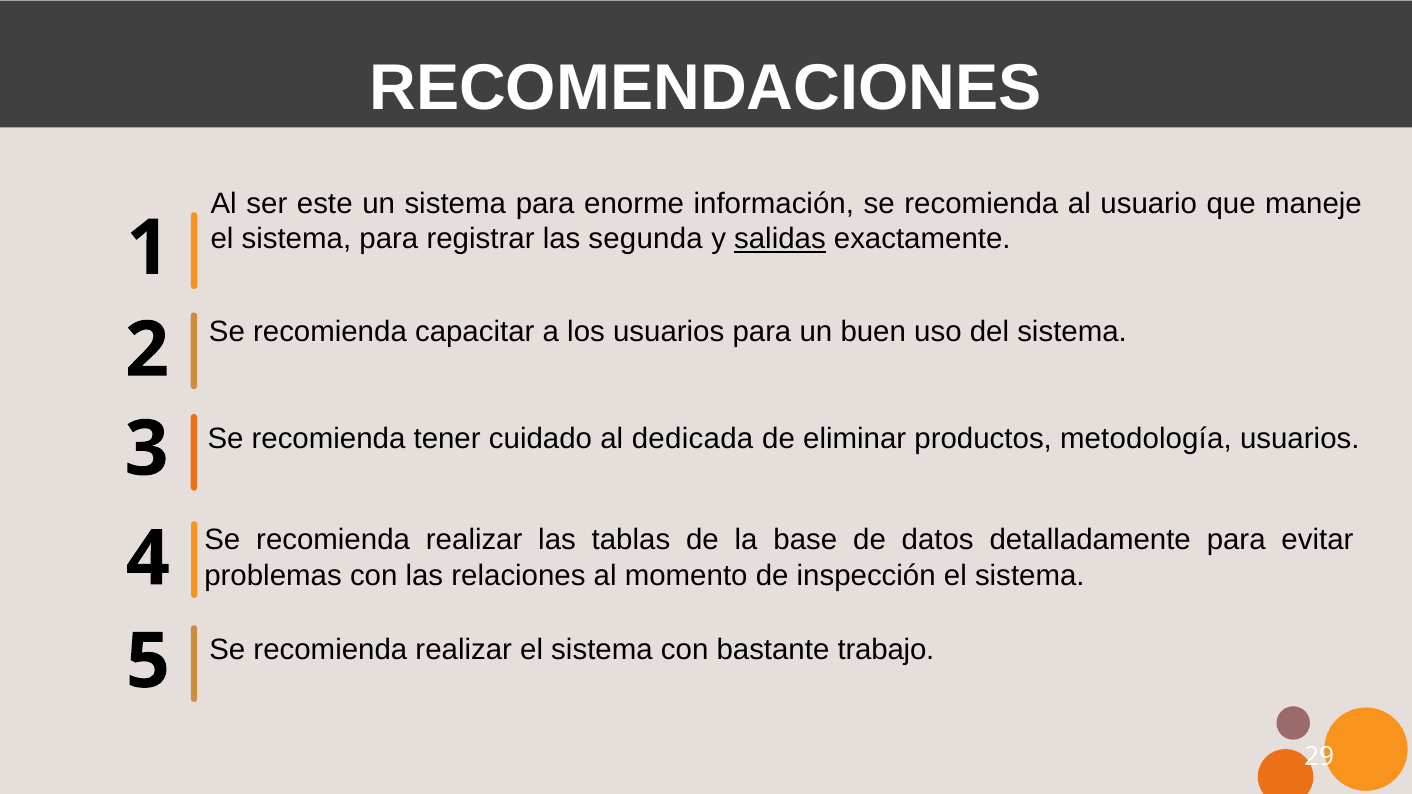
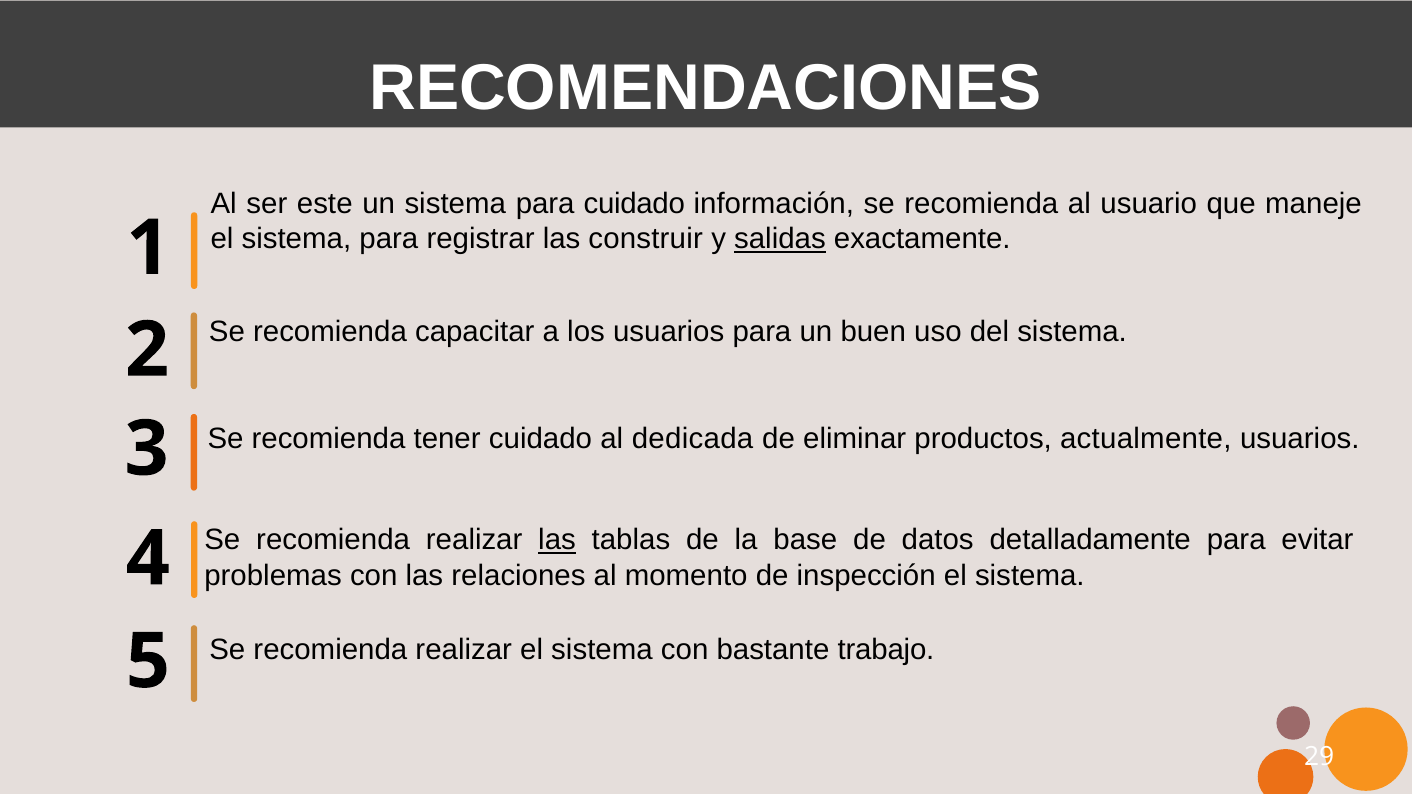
para enorme: enorme -> cuidado
segunda: segunda -> construir
metodología: metodología -> actualmente
las at (557, 540) underline: none -> present
